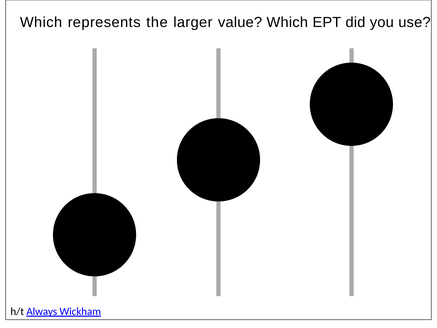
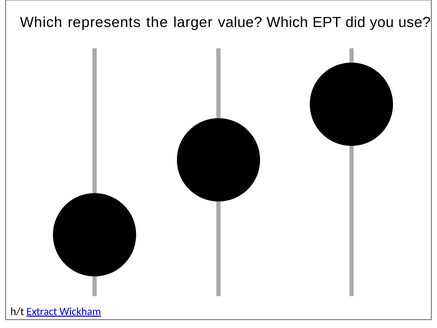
Always: Always -> Extract
